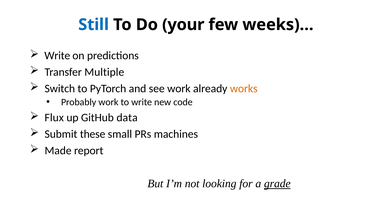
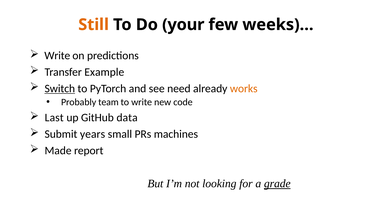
Still colour: blue -> orange
Multiple: Multiple -> Example
Switch underline: none -> present
see work: work -> need
Probably work: work -> team
Flux: Flux -> Last
these: these -> years
